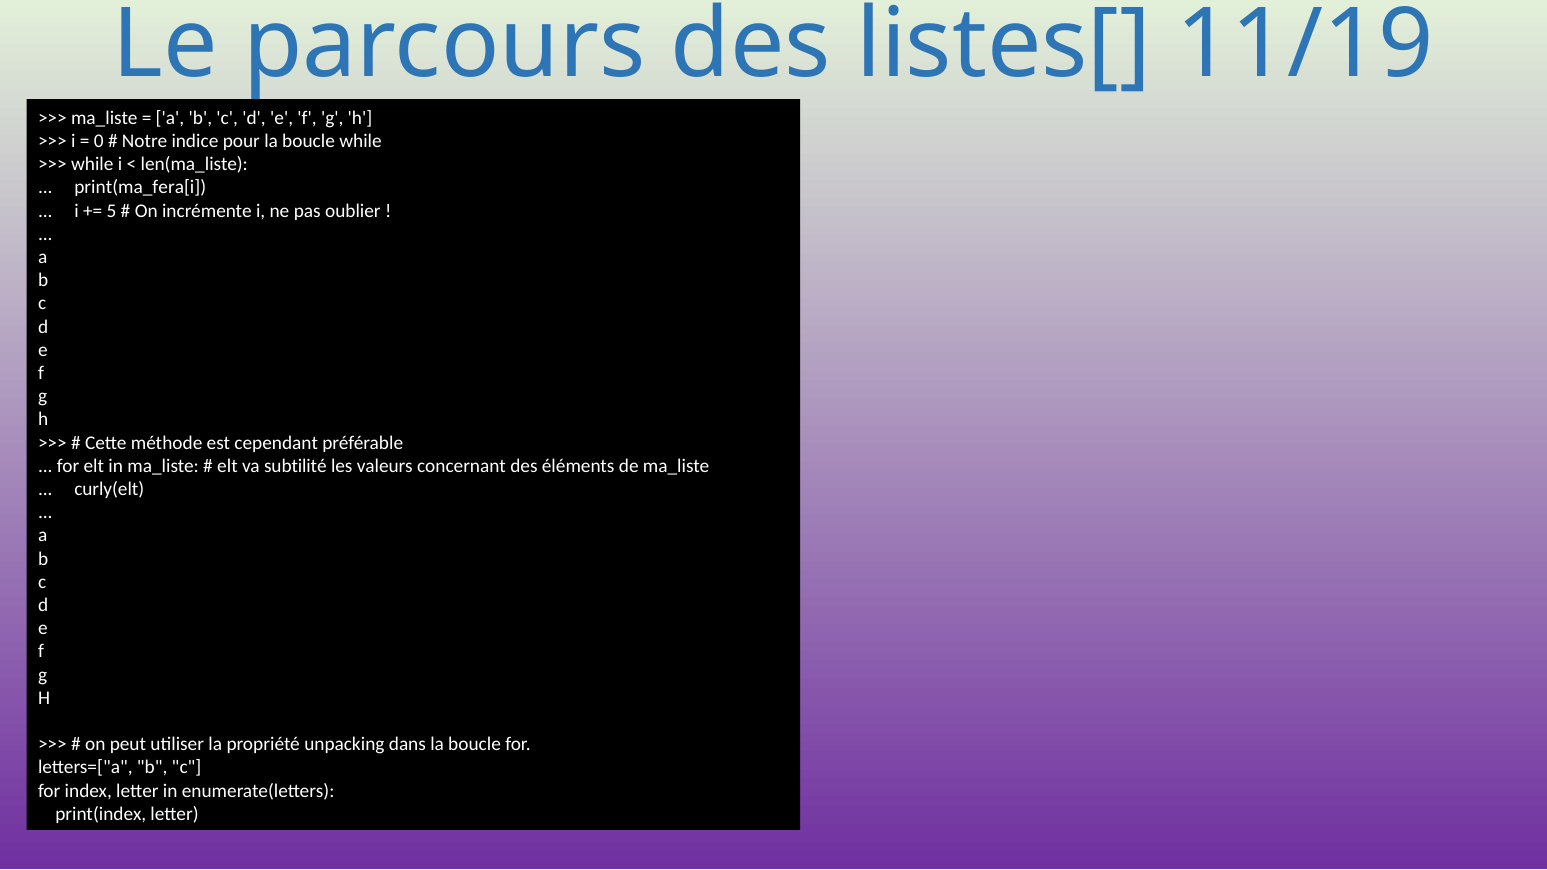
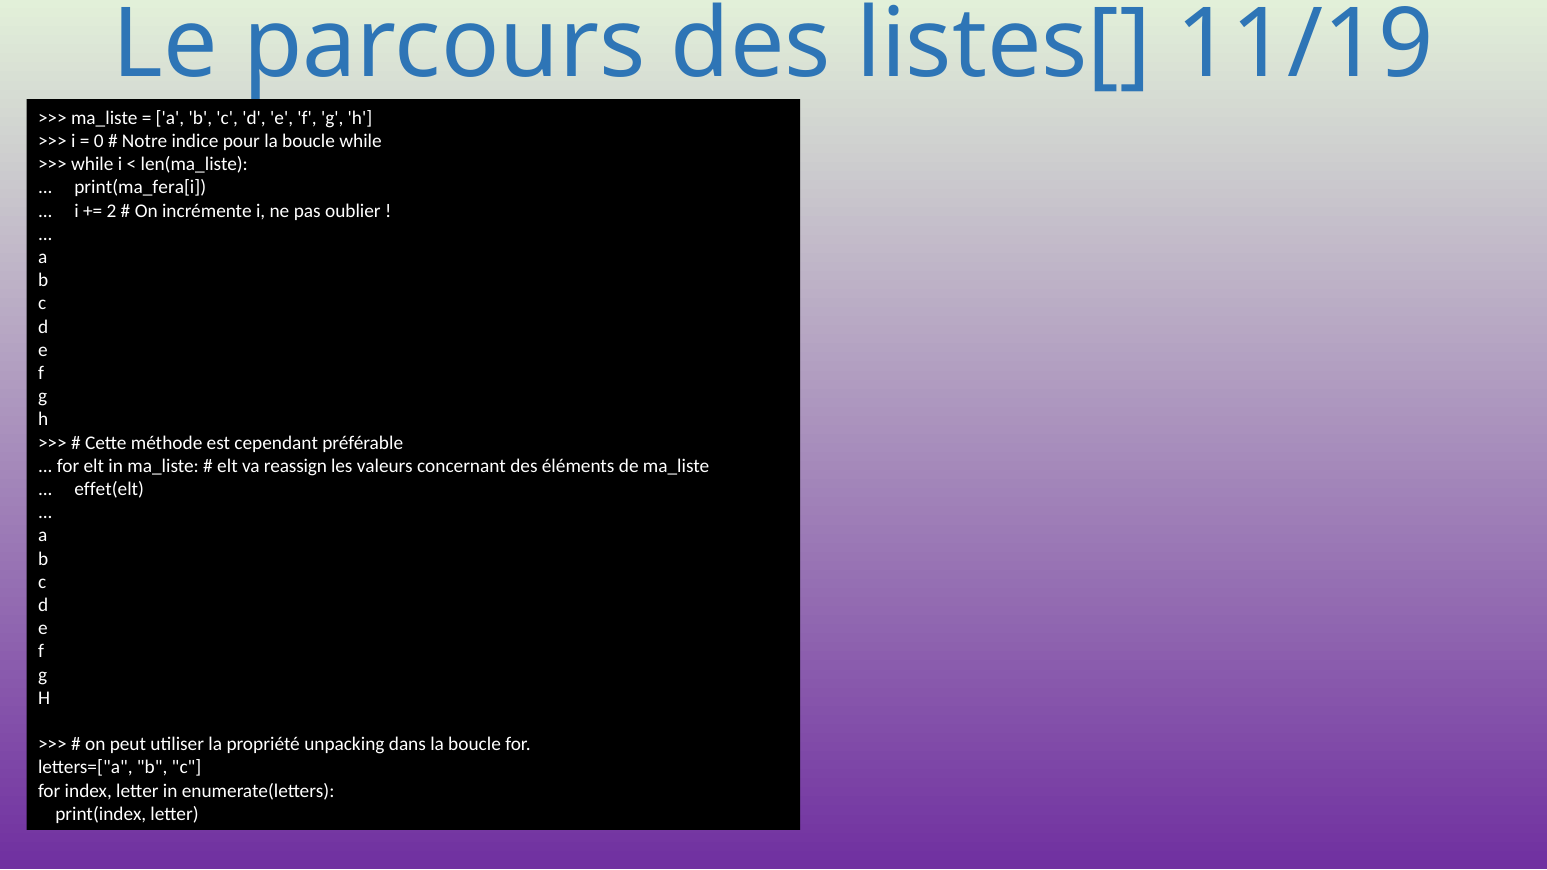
5: 5 -> 2
subtilité: subtilité -> reassign
curly(elt: curly(elt -> effet(elt
